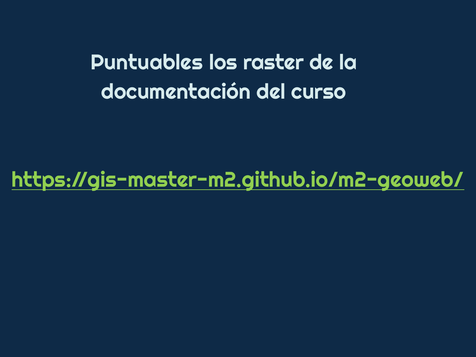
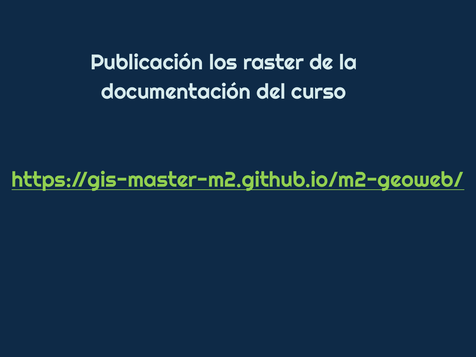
Puntuables: Puntuables -> Publicación
